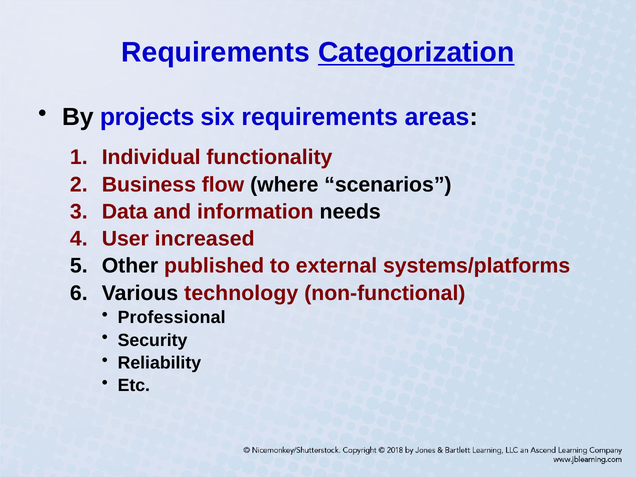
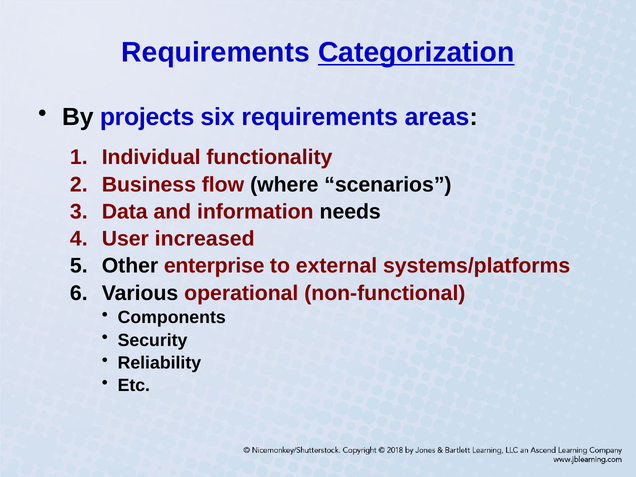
published: published -> enterprise
technology: technology -> operational
Professional: Professional -> Components
